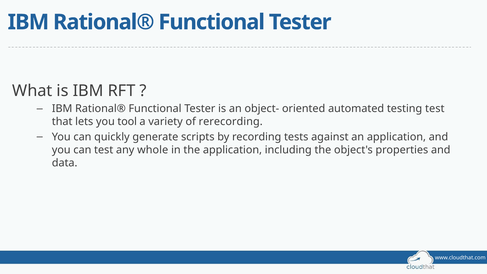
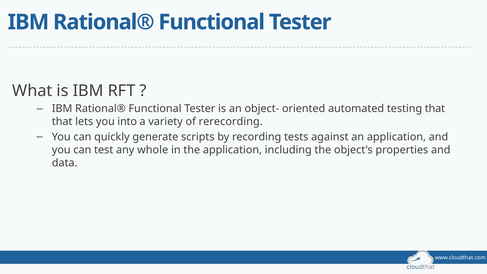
testing test: test -> that
tool: tool -> into
